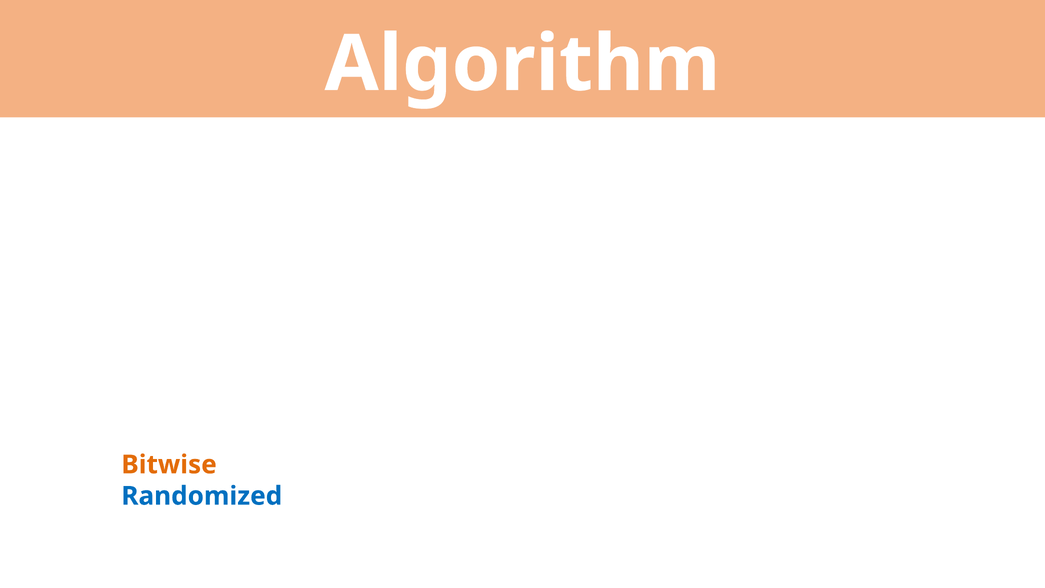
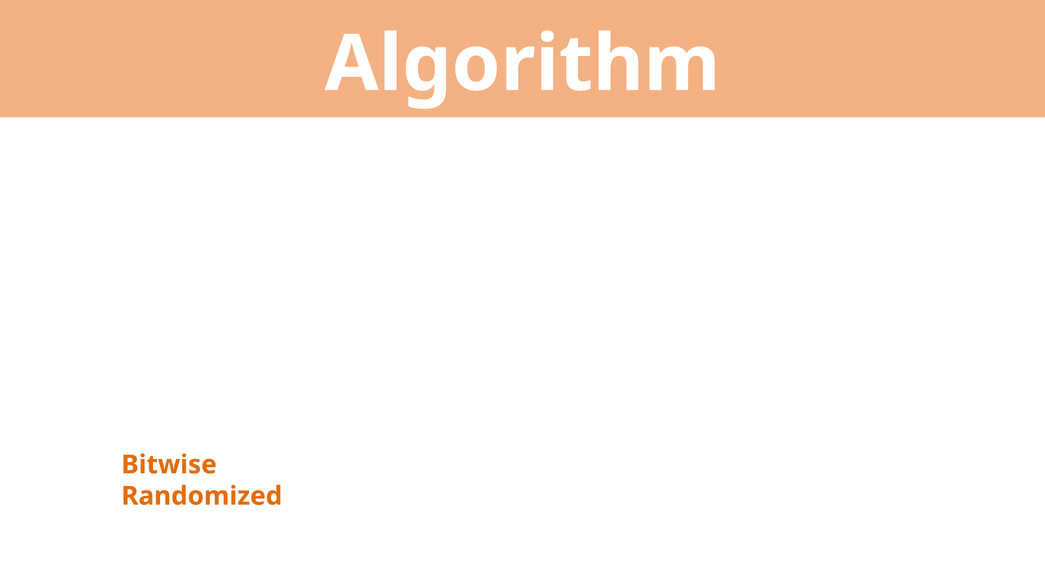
Randomized colour: blue -> orange
